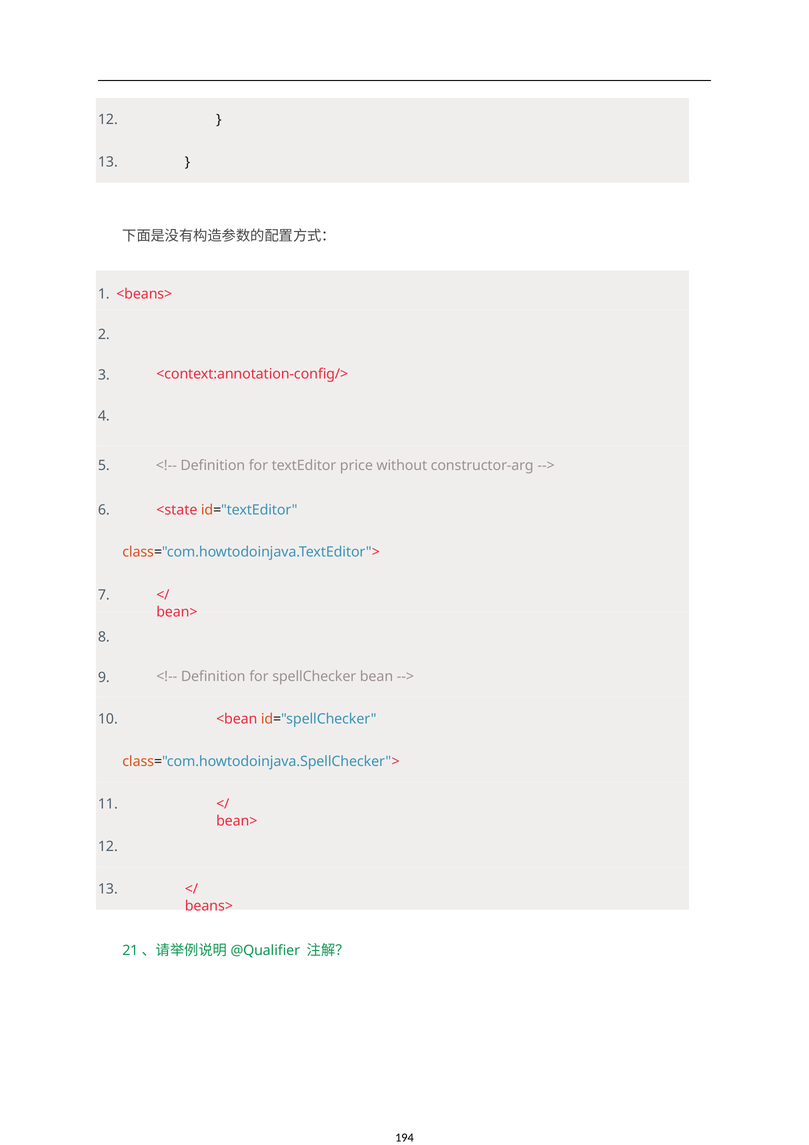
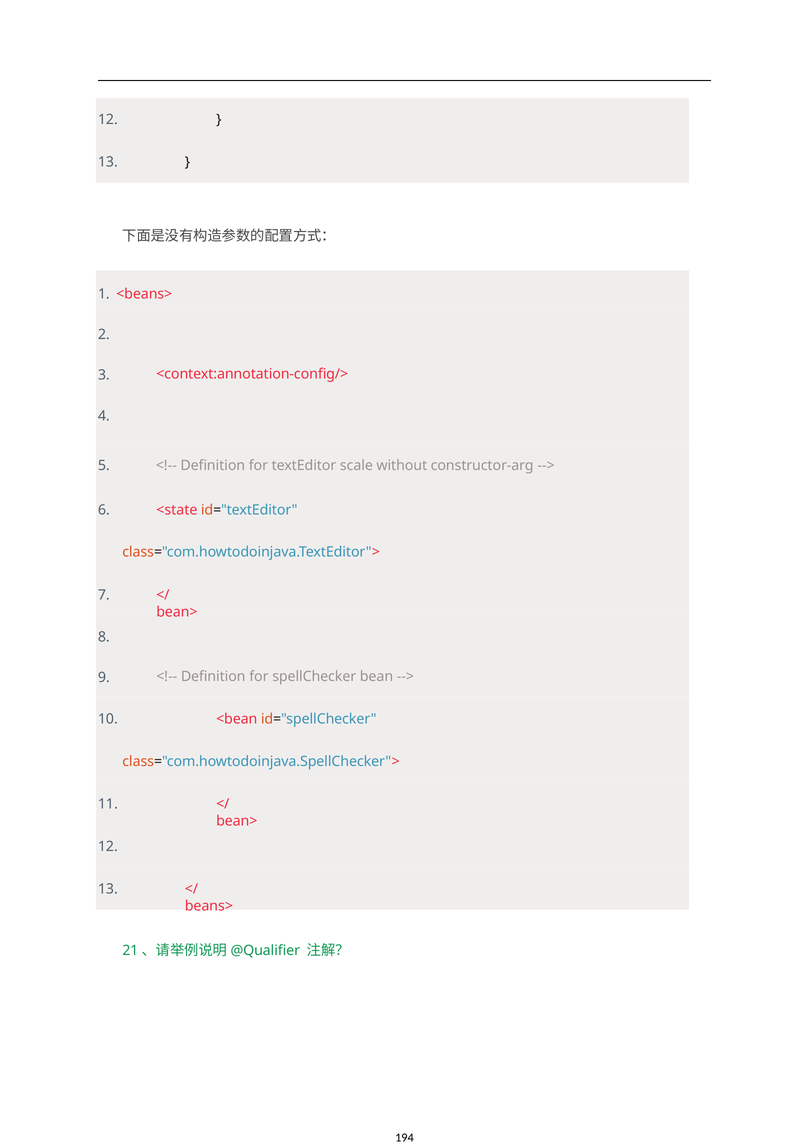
price: price -> scale
